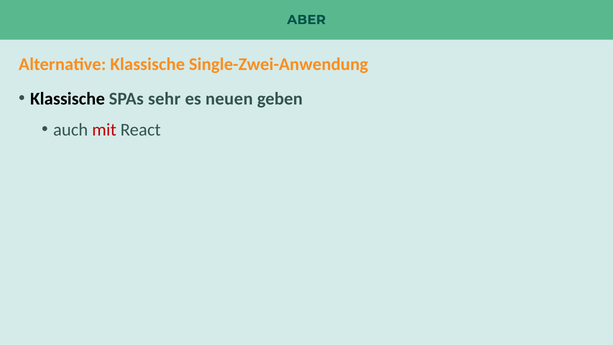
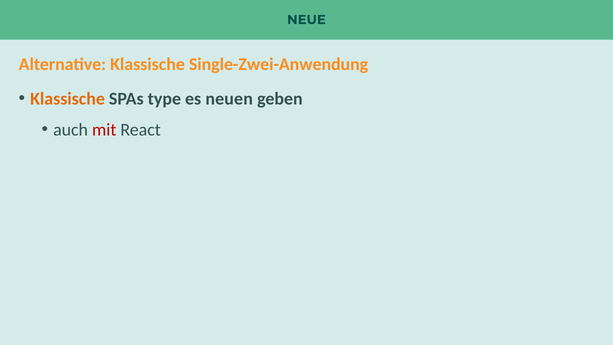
ABER: ABER -> NEUE
Klassische at (68, 99) colour: black -> orange
sehr: sehr -> type
